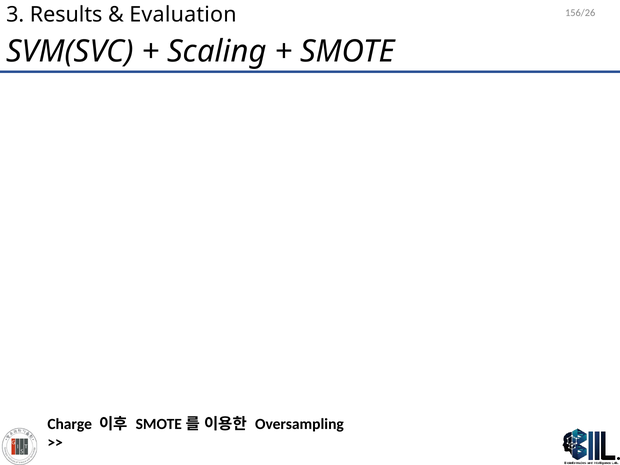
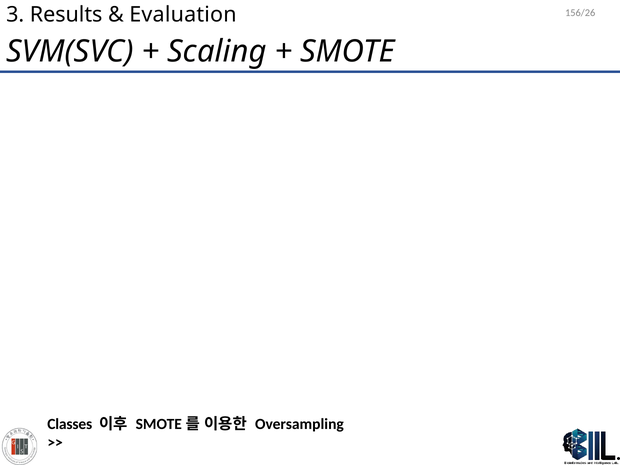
Charge: Charge -> Classes
